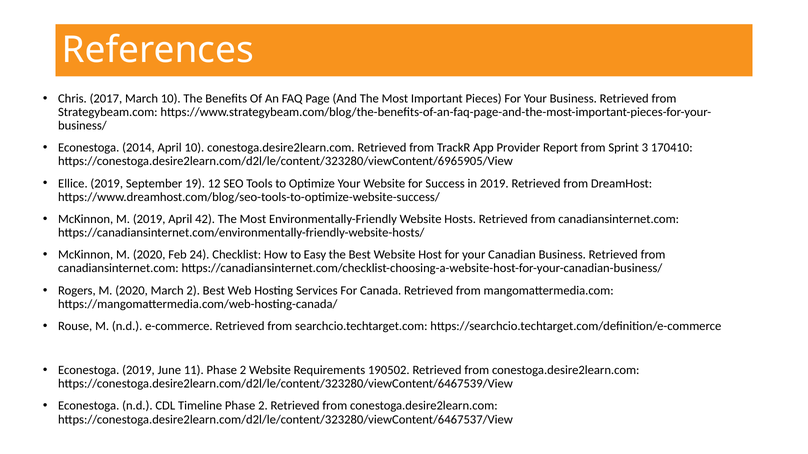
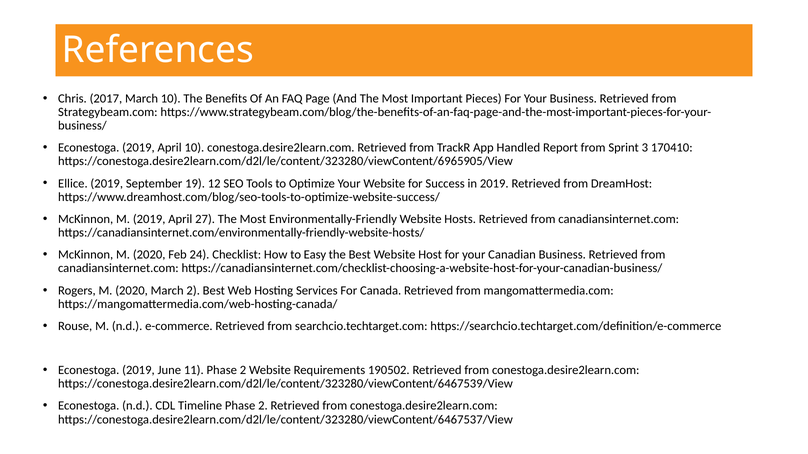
2014 at (138, 148): 2014 -> 2019
Provider: Provider -> Handled
42: 42 -> 27
